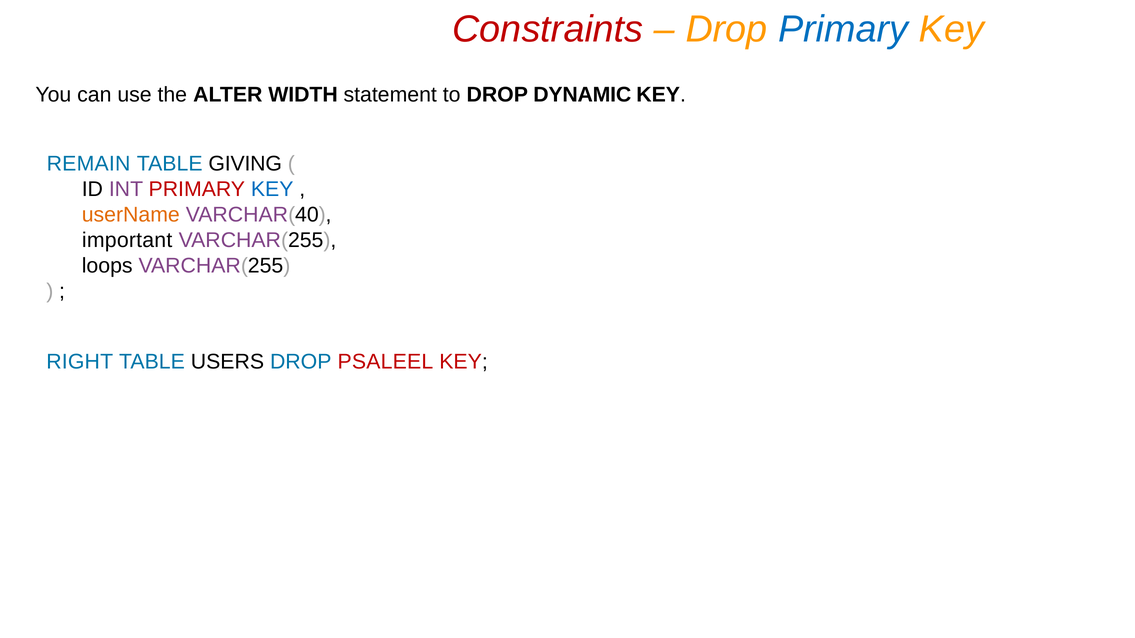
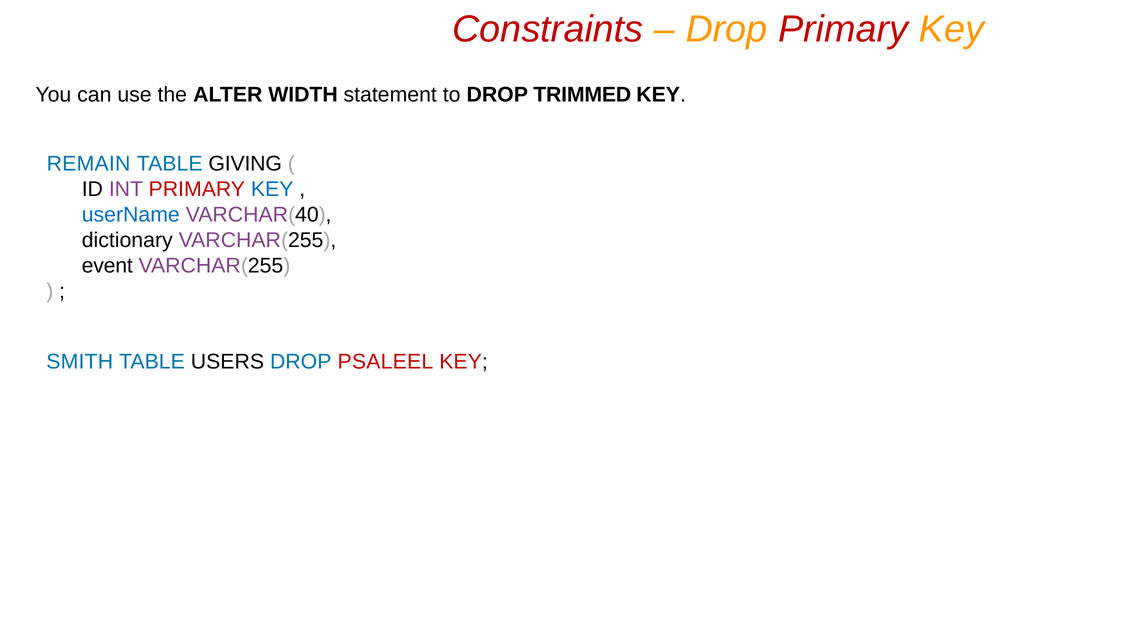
Primary at (843, 30) colour: blue -> red
DYNAMIC: DYNAMIC -> TRIMMED
userName colour: orange -> blue
important: important -> dictionary
loops: loops -> event
RIGHT: RIGHT -> SMITH
